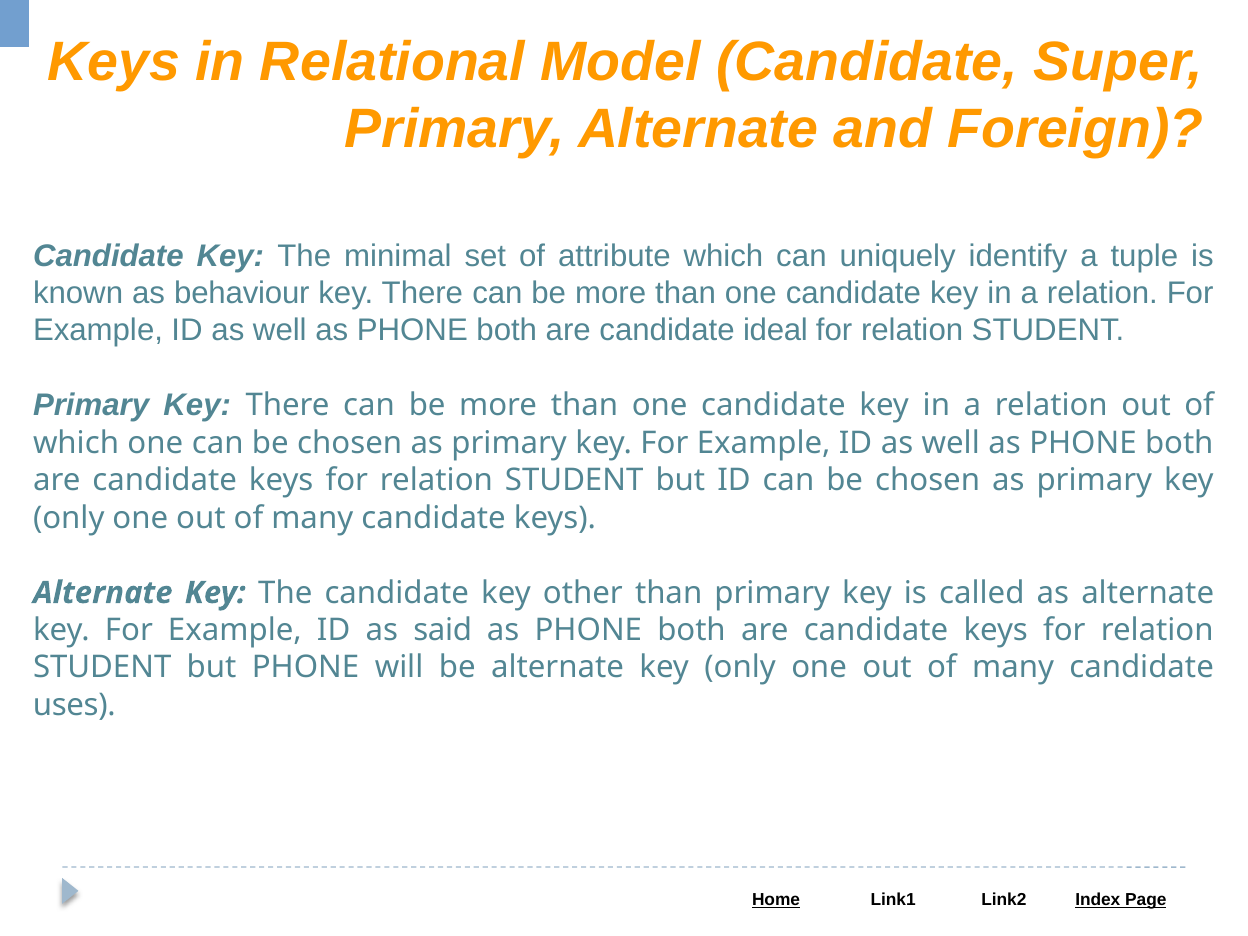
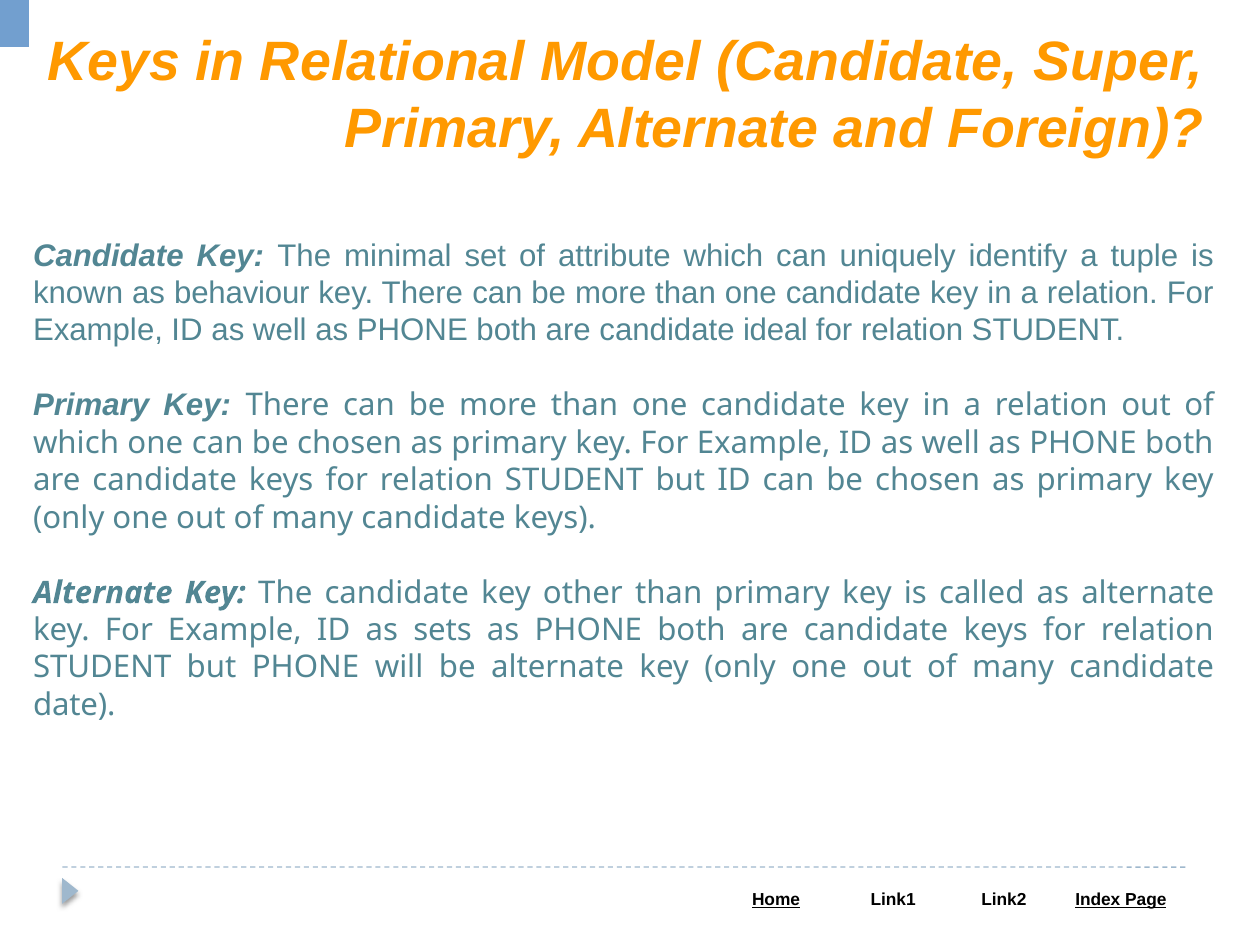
said: said -> sets
uses: uses -> date
